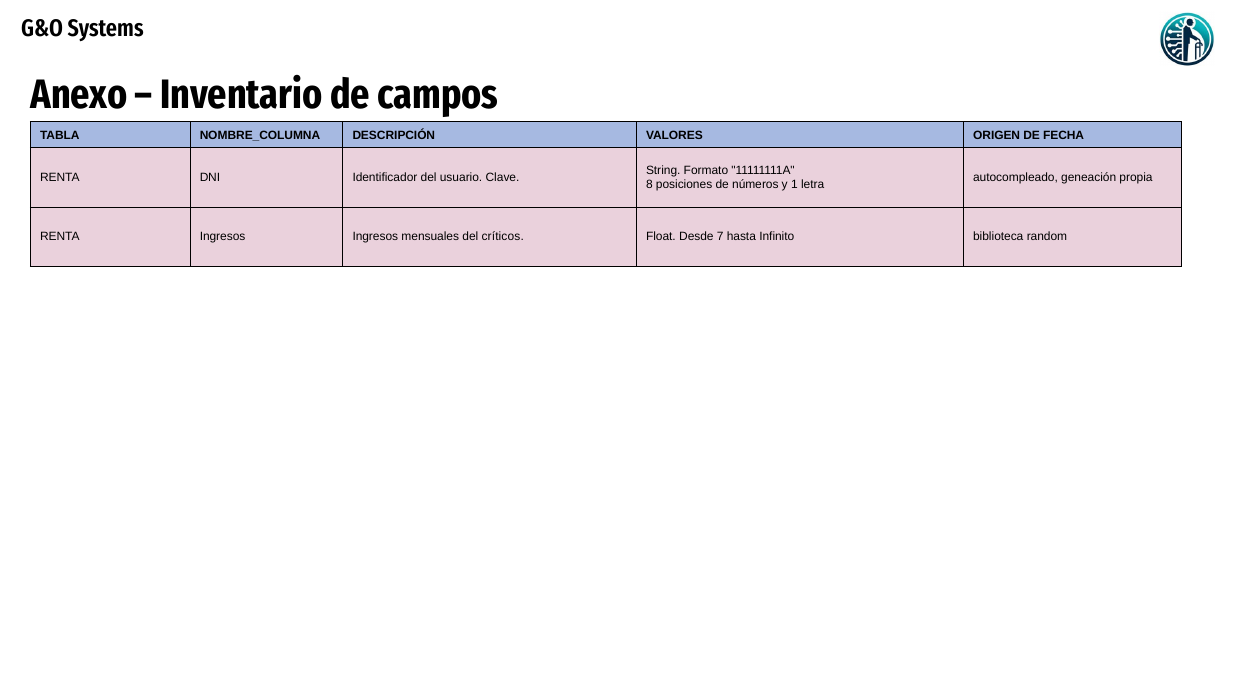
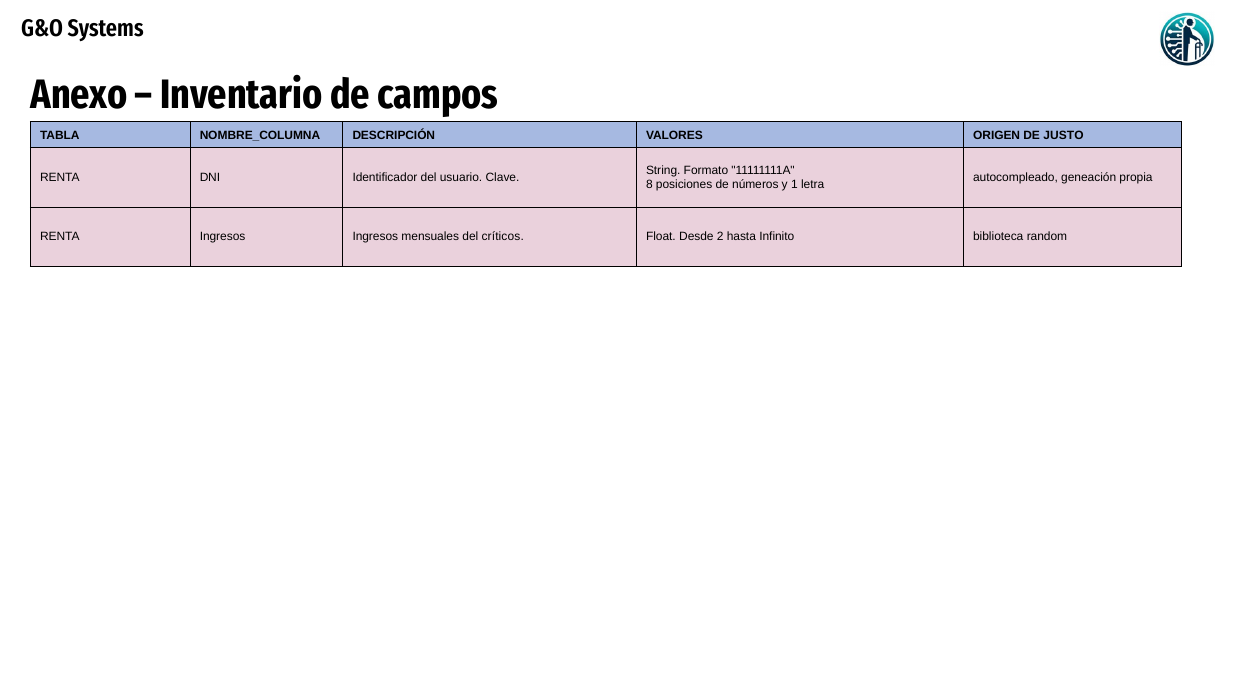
FECHA: FECHA -> JUSTO
7: 7 -> 2
